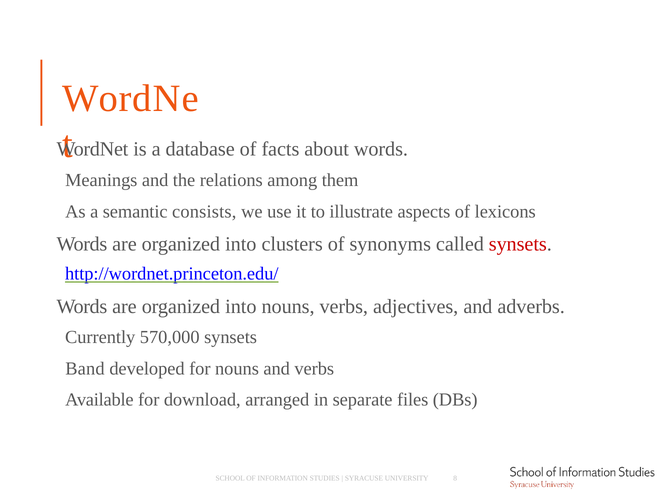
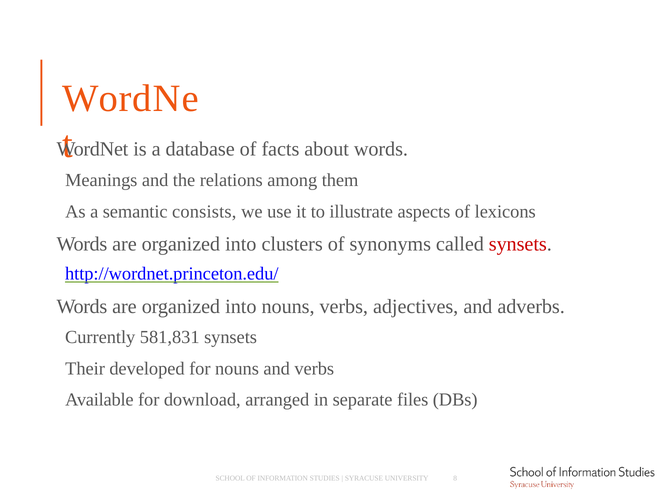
570,000: 570,000 -> 581,831
Band: Band -> Their
